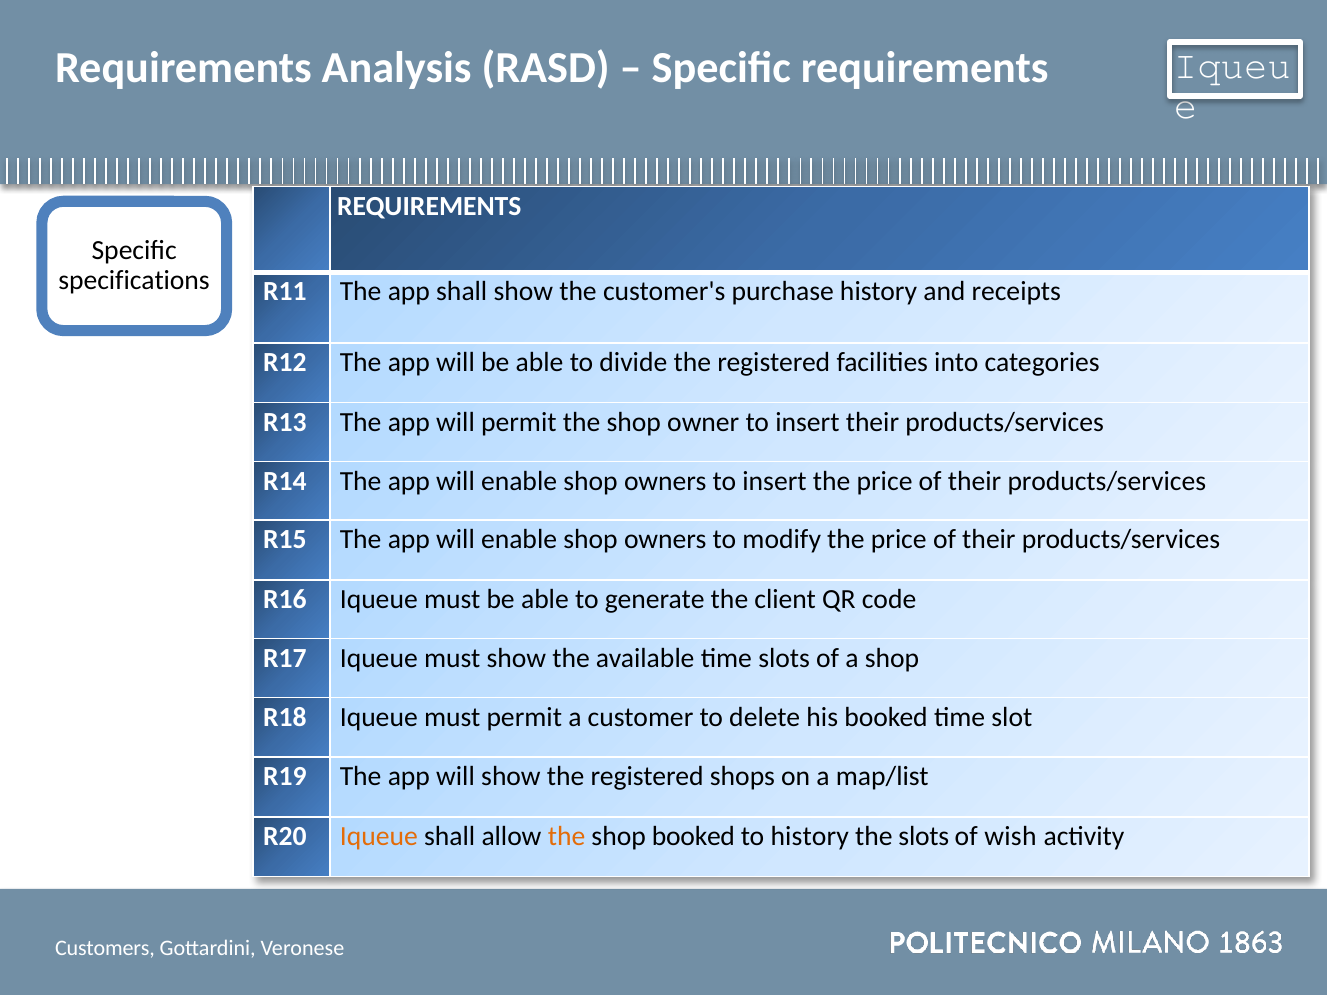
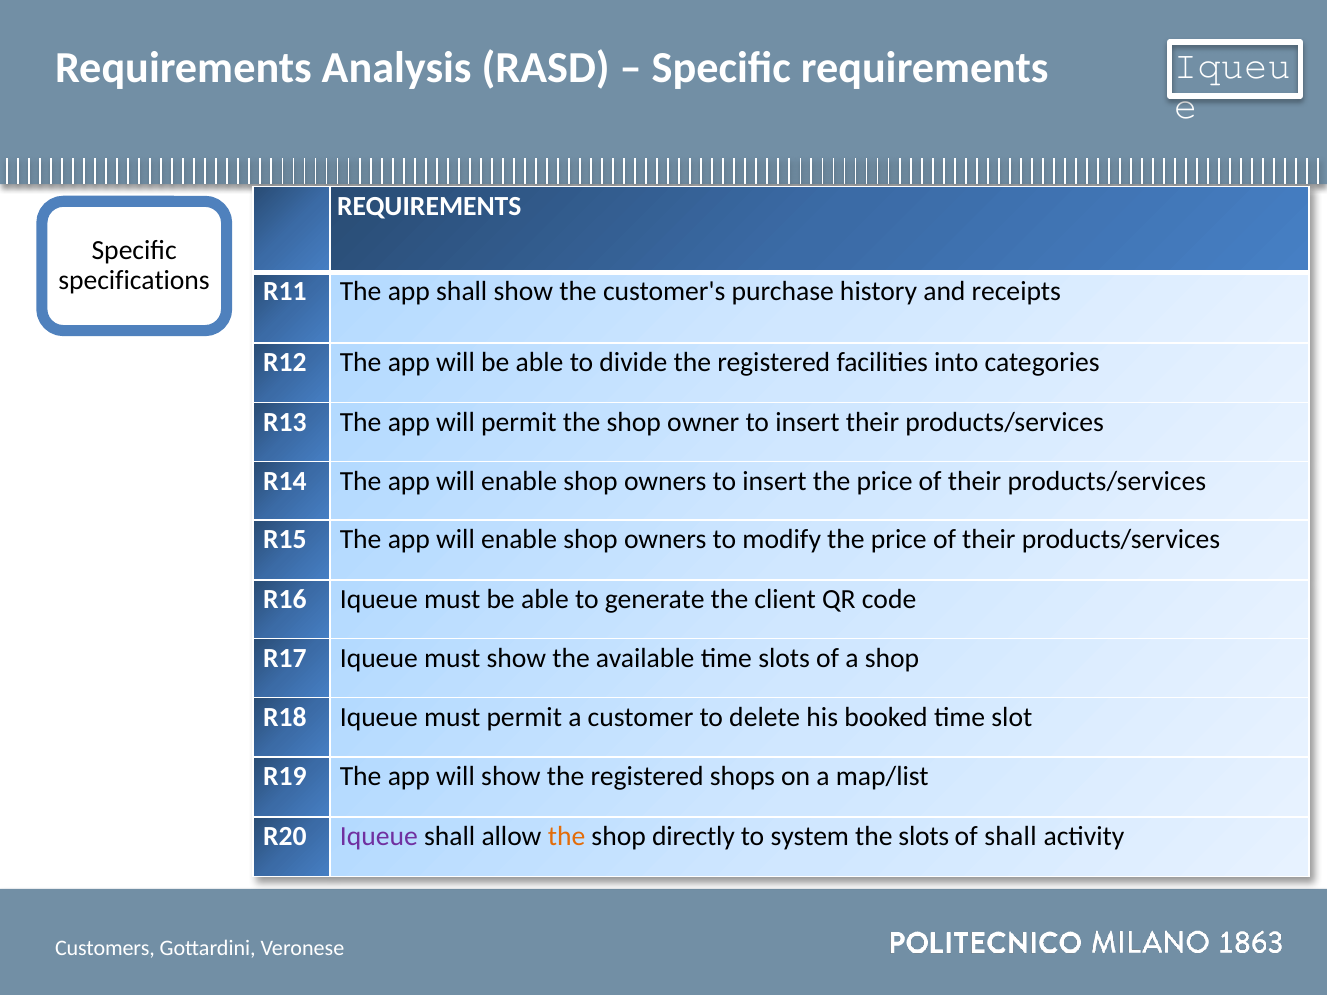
Iqueue at (379, 837) colour: orange -> purple
shop booked: booked -> directly
to history: history -> system
of wish: wish -> shall
